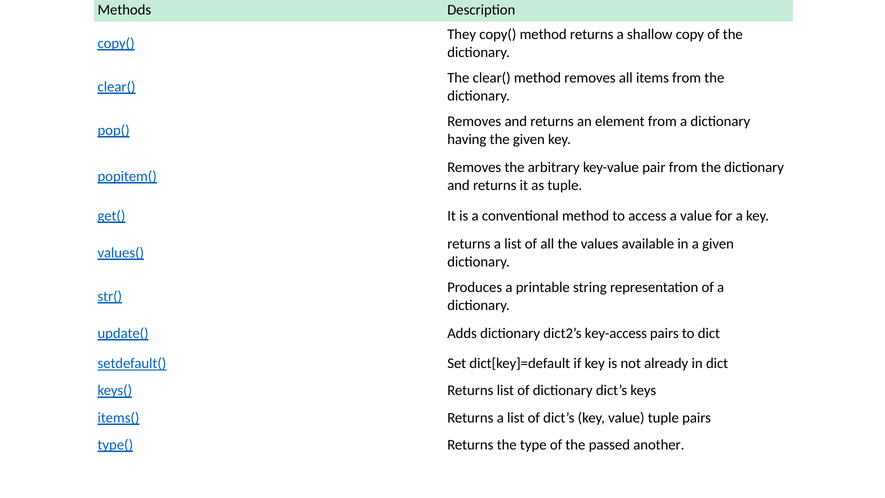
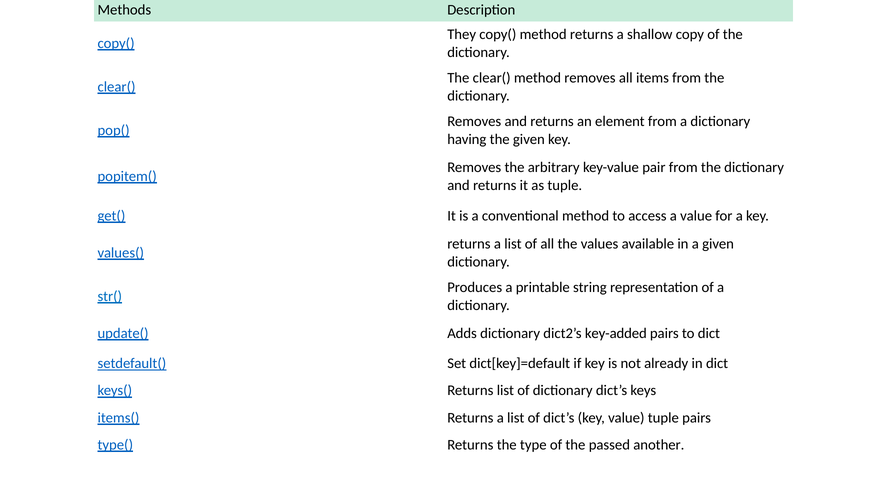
key-access: key-access -> key-added
